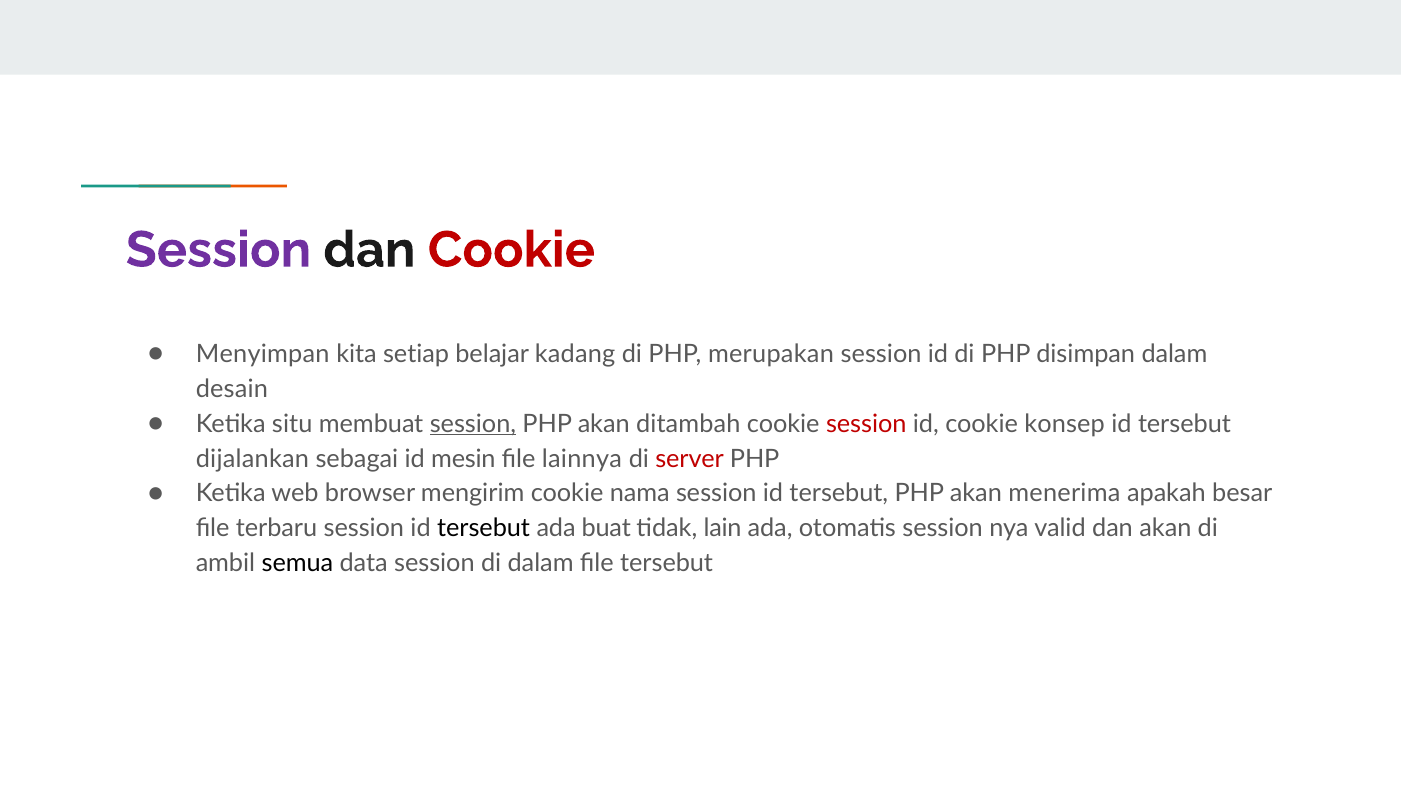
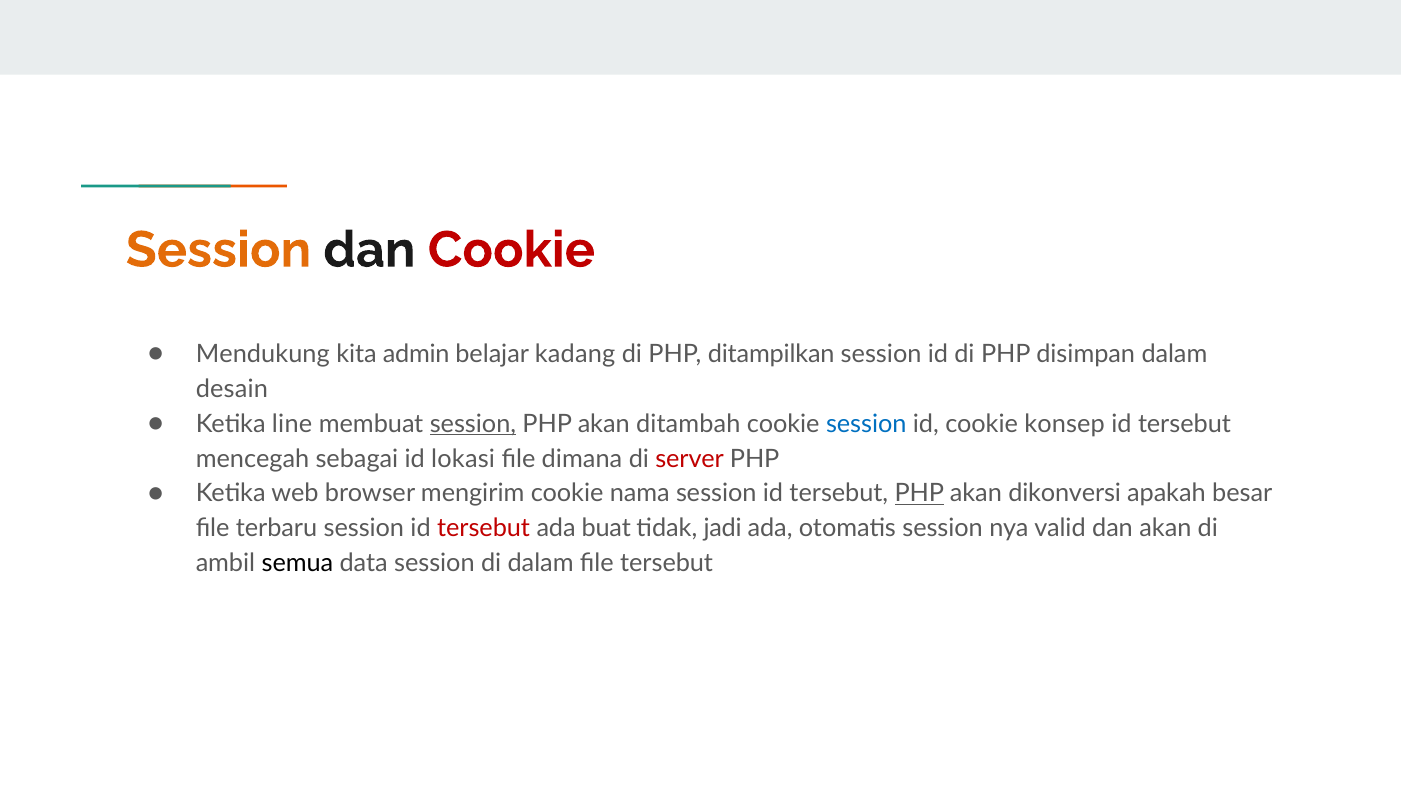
Session at (218, 250) colour: purple -> orange
Menyimpan: Menyimpan -> Mendukung
setiap: setiap -> admin
merupakan: merupakan -> ditampilkan
situ: situ -> line
session at (866, 424) colour: red -> blue
dijalankan: dijalankan -> mencegah
mesin: mesin -> lokasi
lainnya: lainnya -> dimana
PHP at (919, 494) underline: none -> present
menerima: menerima -> dikonversi
tersebut at (484, 529) colour: black -> red
lain: lain -> jadi
